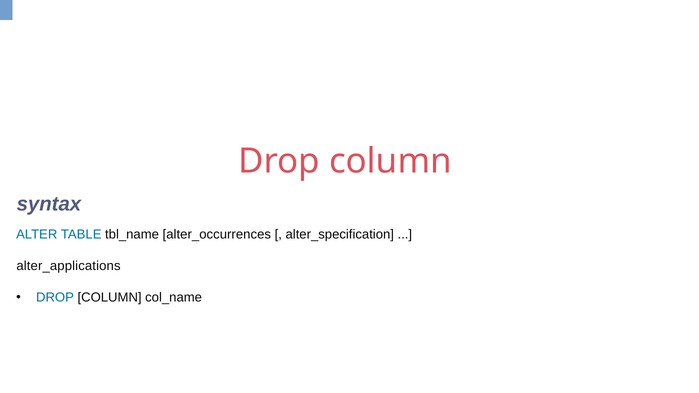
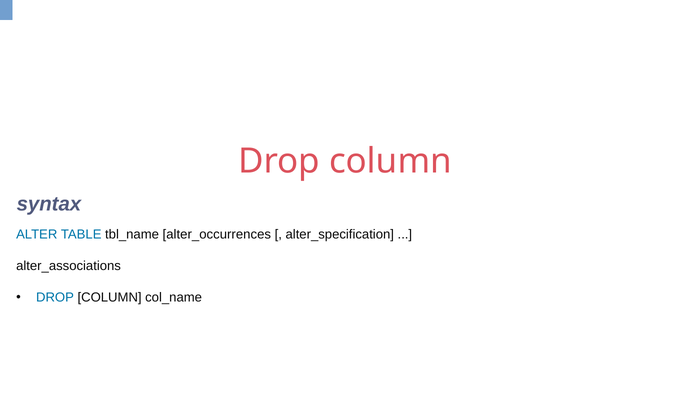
alter_applications: alter_applications -> alter_associations
